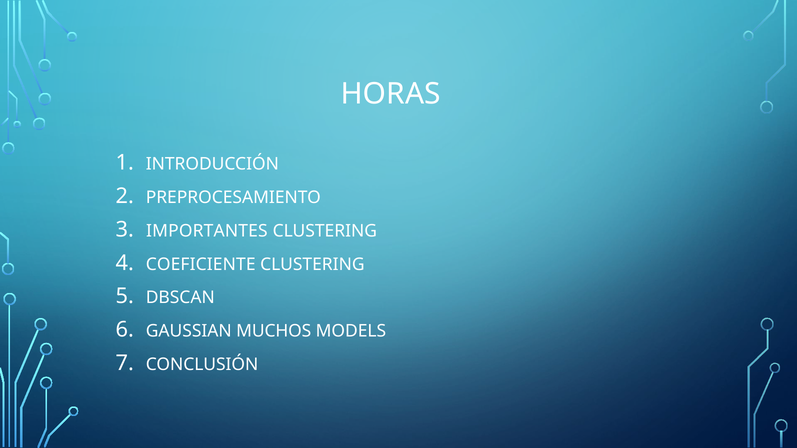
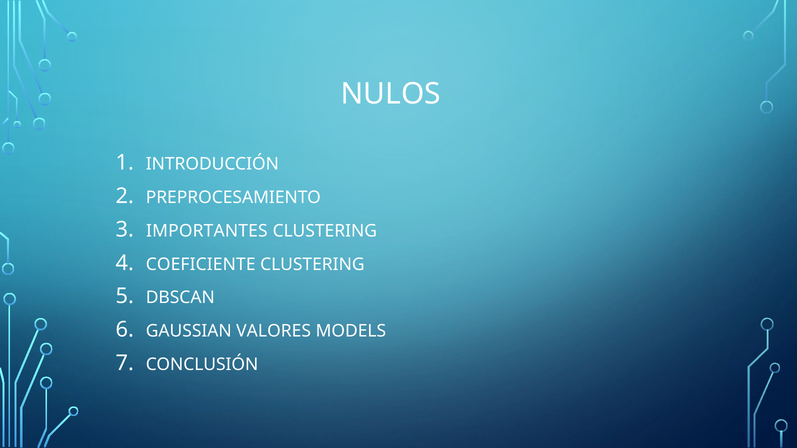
HORAS: HORAS -> NULOS
MUCHOS: MUCHOS -> VALORES
